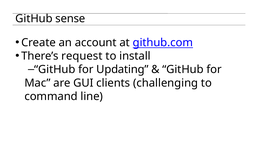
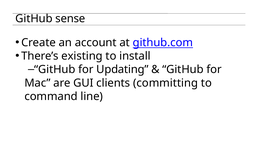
request: request -> existing
challenging: challenging -> committing
